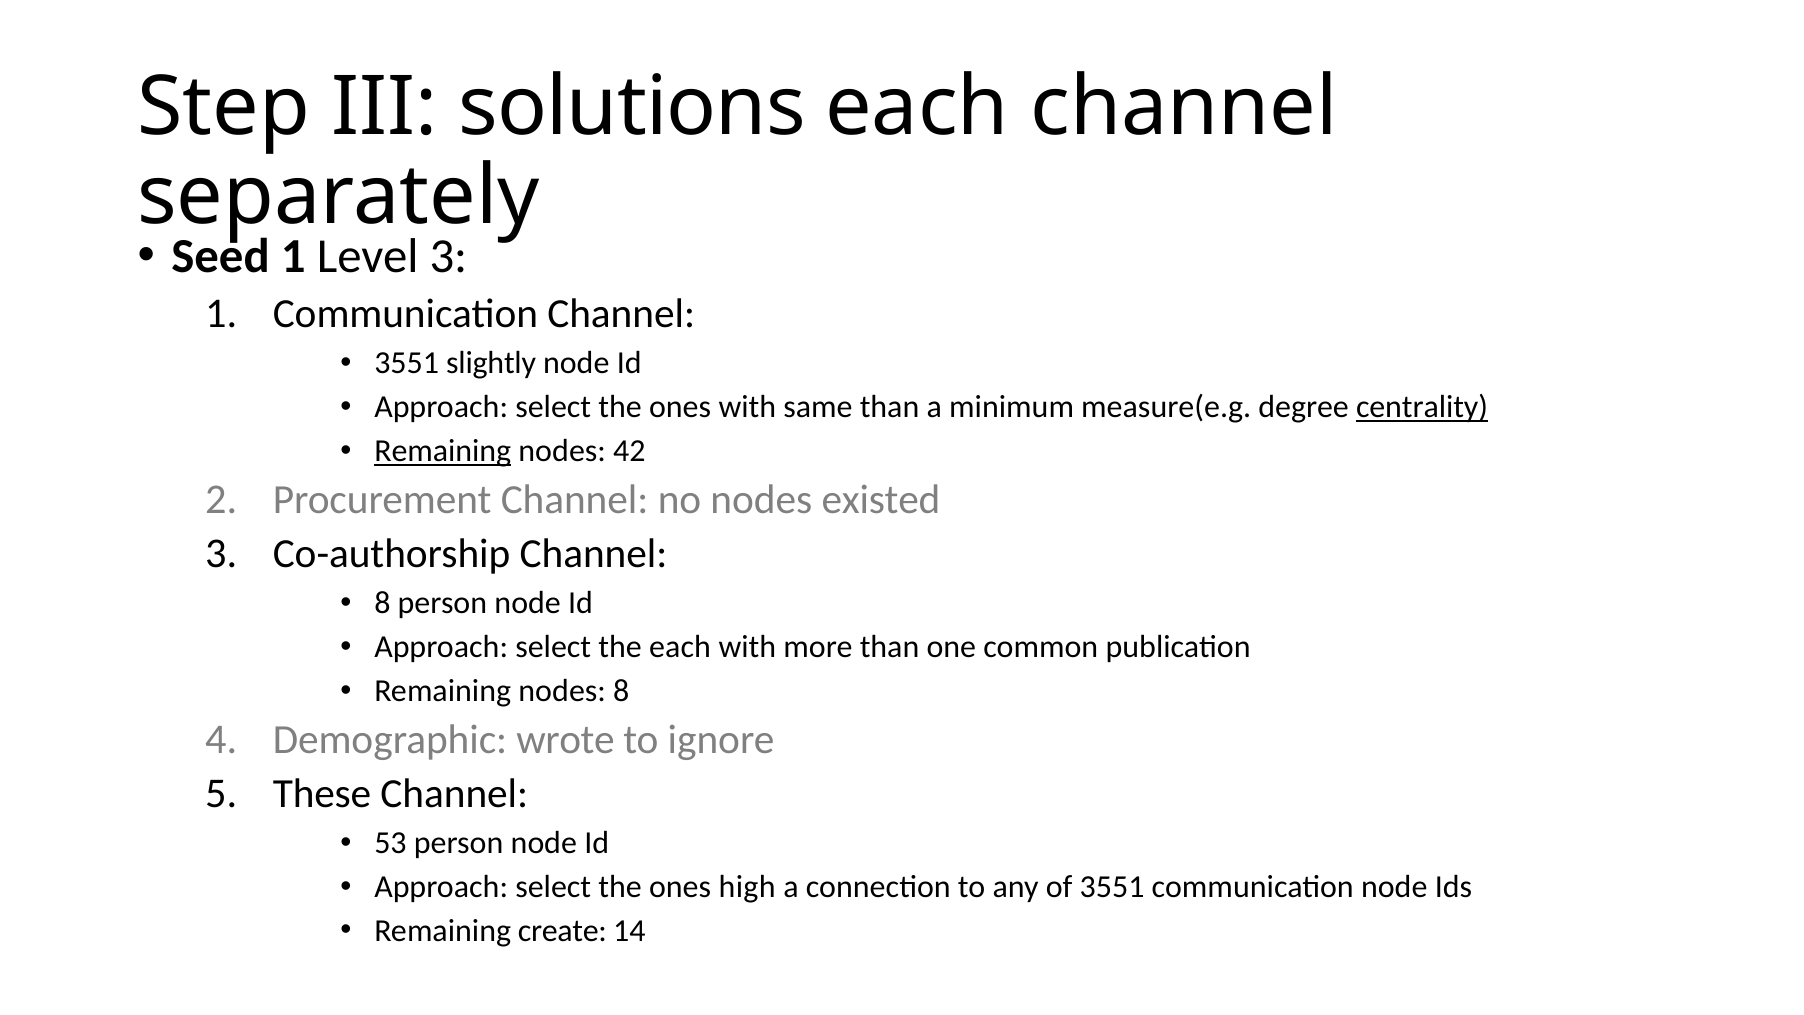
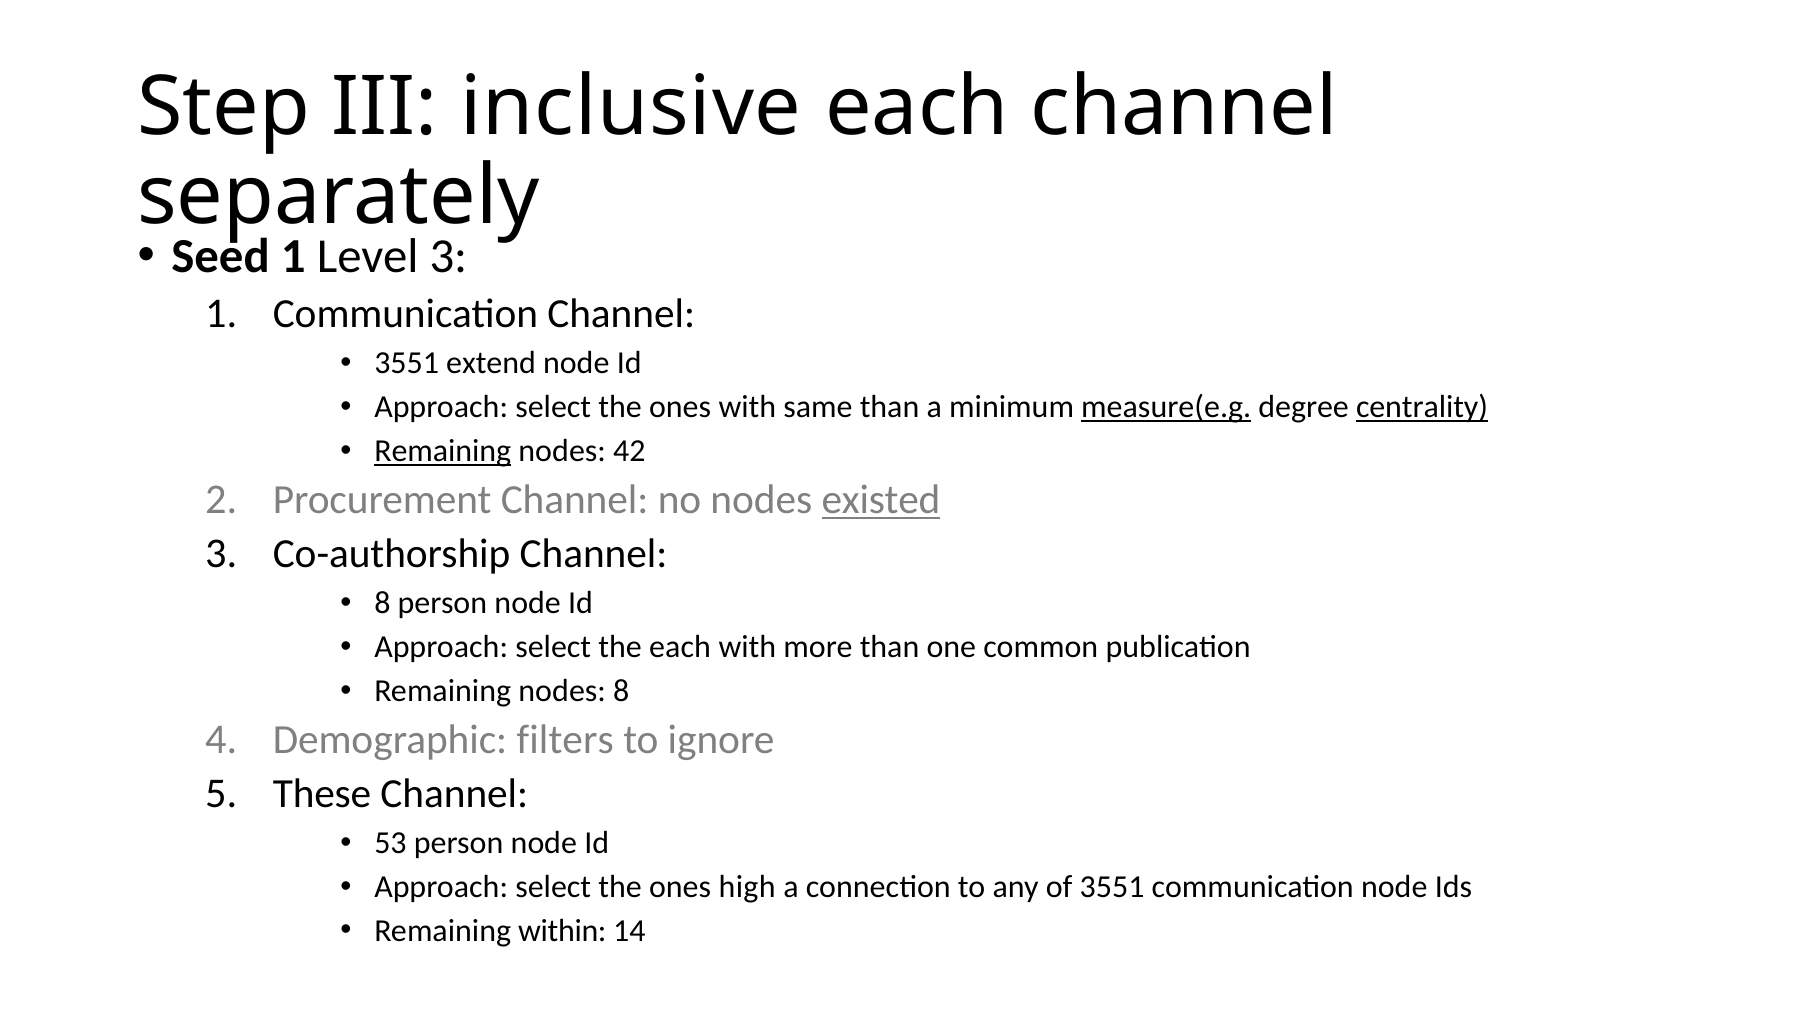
solutions: solutions -> inclusive
slightly: slightly -> extend
measure(e.g underline: none -> present
existed underline: none -> present
wrote: wrote -> filters
create: create -> within
